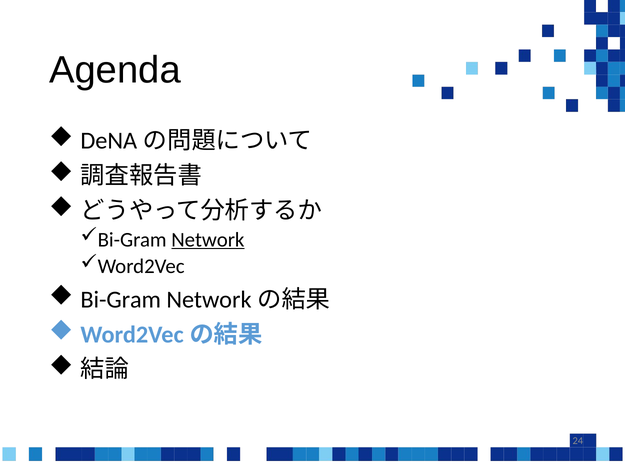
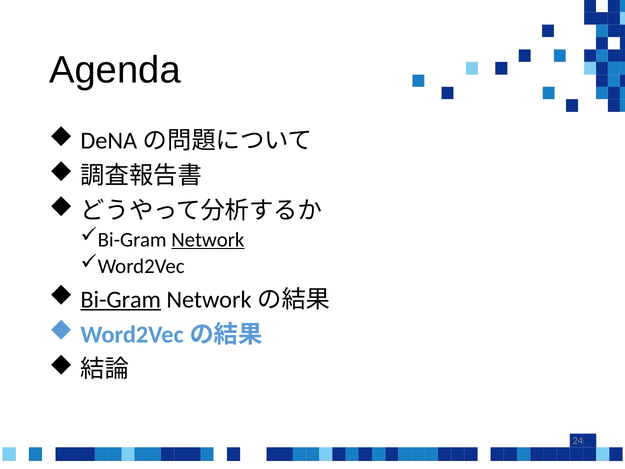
Bi-Gram at (121, 299) underline: none -> present
